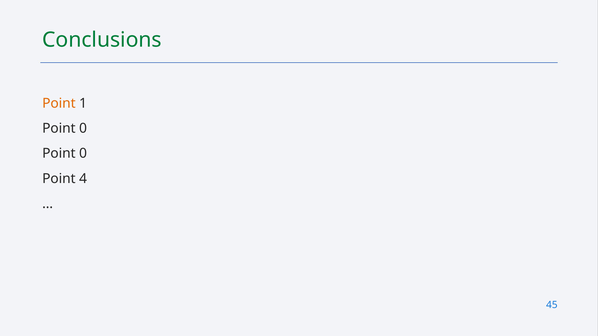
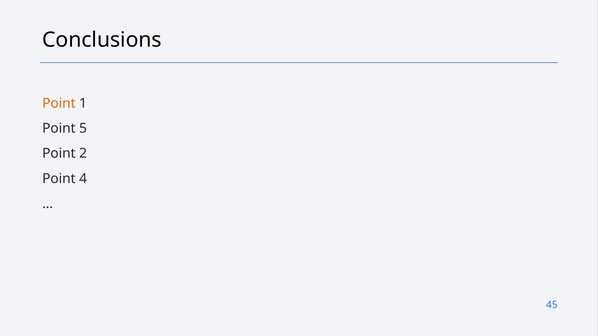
Conclusions colour: green -> black
0 at (83, 128): 0 -> 5
0 at (83, 154): 0 -> 2
